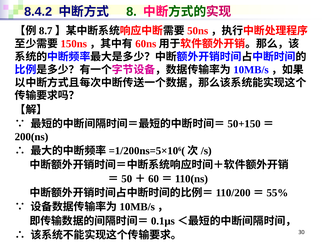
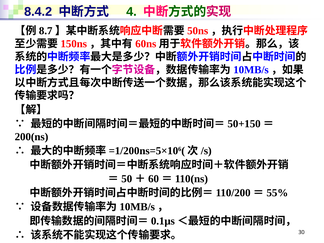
8: 8 -> 4
